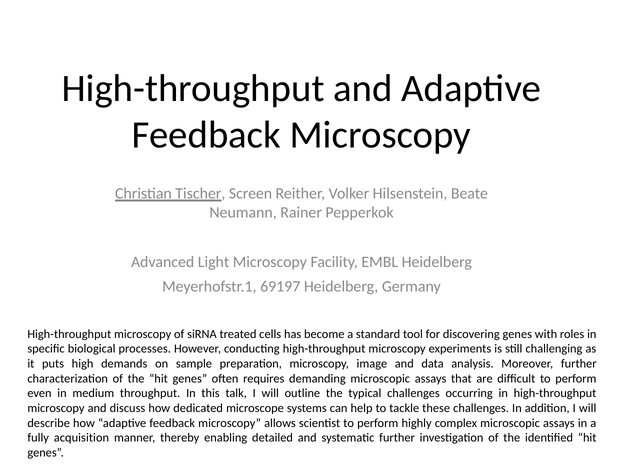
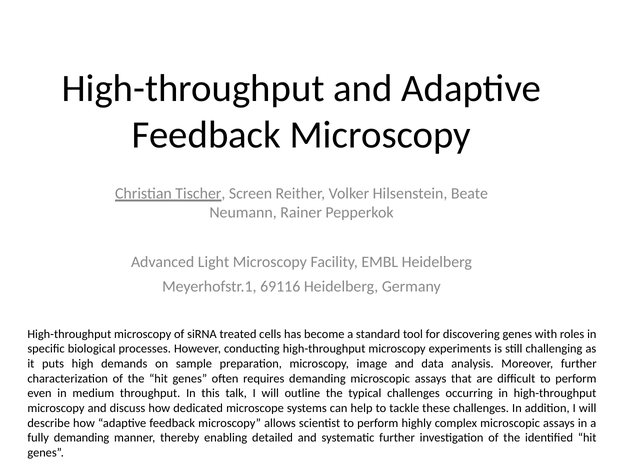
69197: 69197 -> 69116
fully acquisition: acquisition -> demanding
